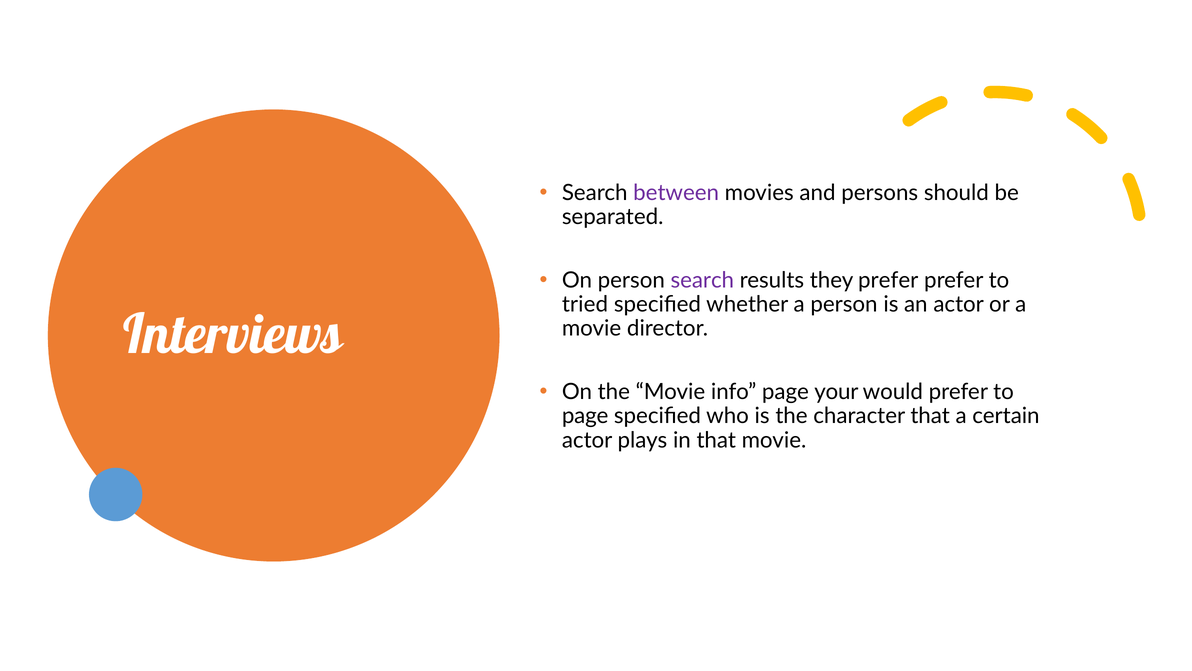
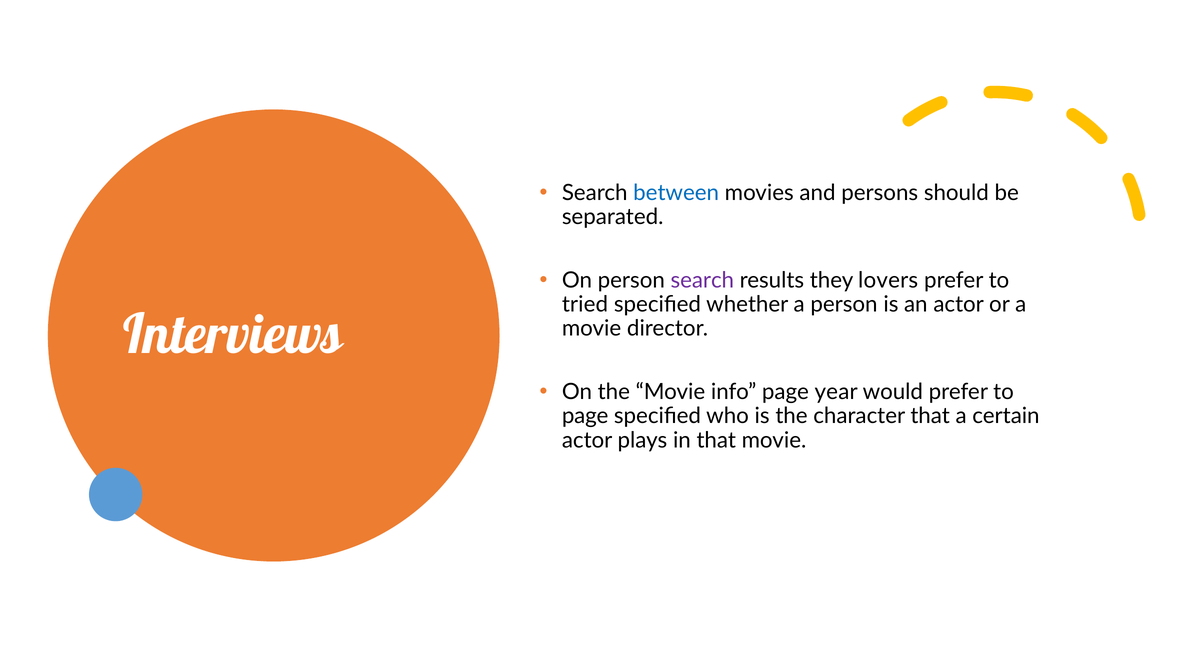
between colour: purple -> blue
they prefer: prefer -> lovers
your: your -> year
